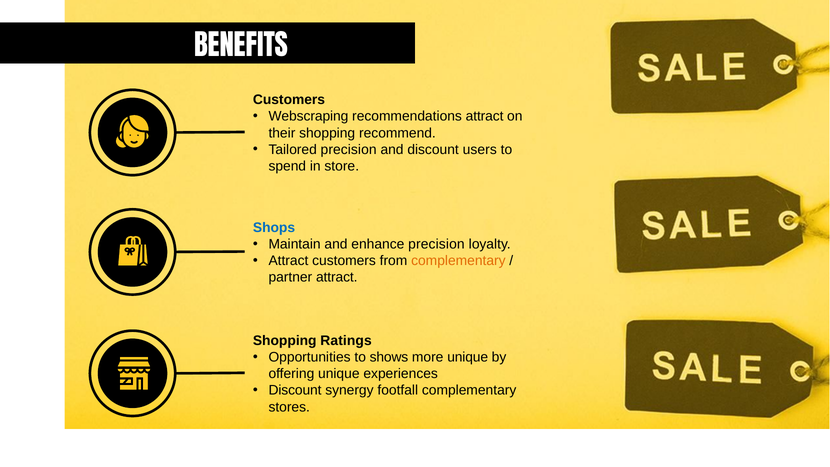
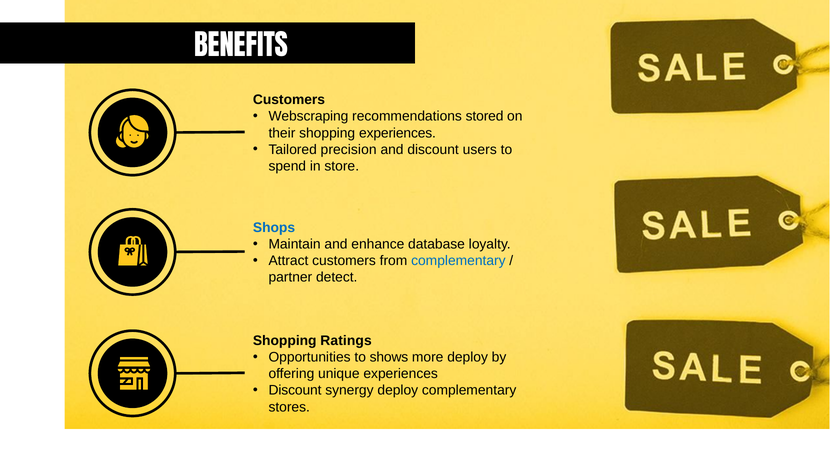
recommendations attract: attract -> stored
shopping recommend: recommend -> experiences
enhance precision: precision -> database
complementary at (458, 261) colour: orange -> blue
partner attract: attract -> detect
more unique: unique -> deploy
synergy footfall: footfall -> deploy
